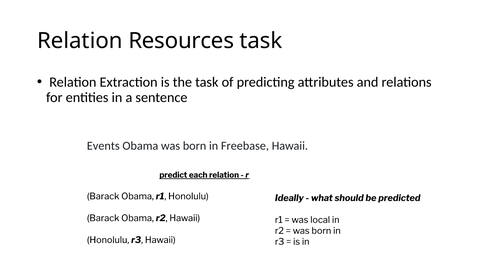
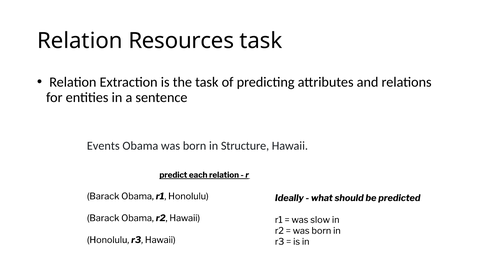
Freebase: Freebase -> Structure
local: local -> slow
